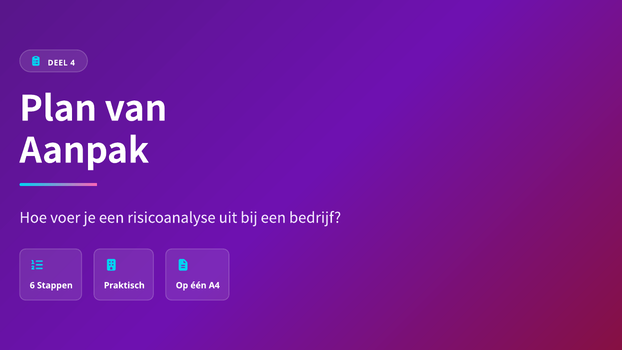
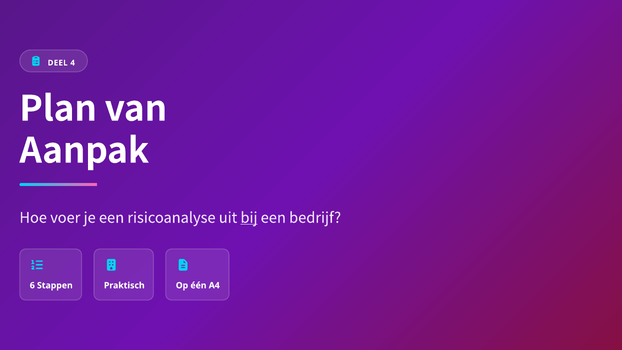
bij underline: none -> present
